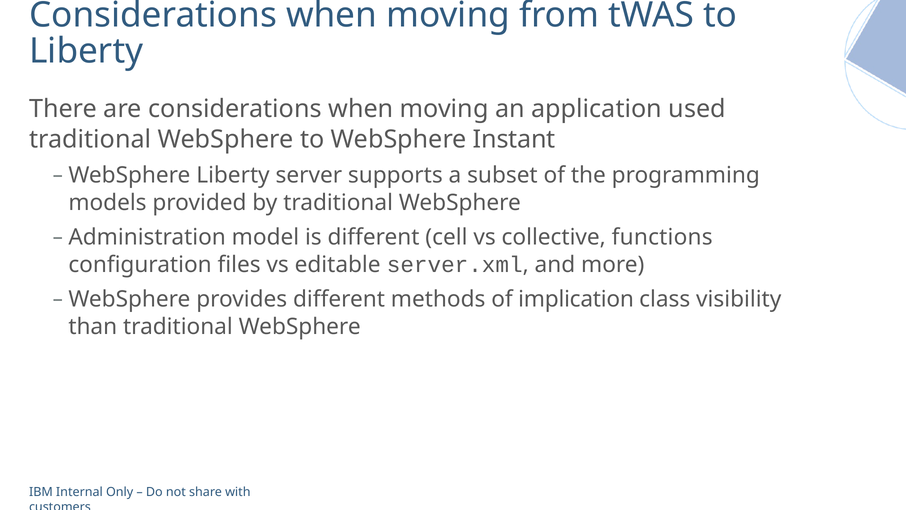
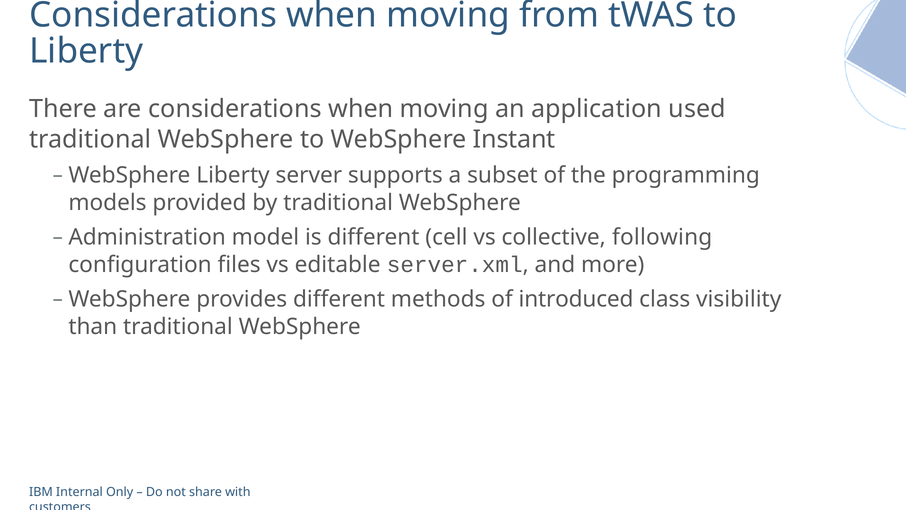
functions: functions -> following
implication: implication -> introduced
